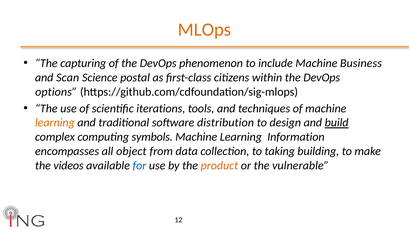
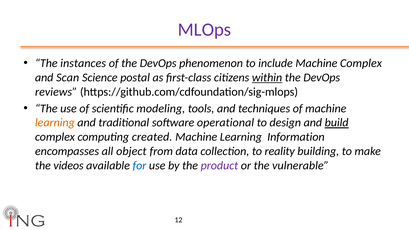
MLOps colour: orange -> purple
capturing: capturing -> instances
Machine Business: Business -> Complex
within underline: none -> present
options: options -> reviews
iterations: iterations -> modeling
distribution: distribution -> operational
symbols: symbols -> created
taking: taking -> reality
product colour: orange -> purple
